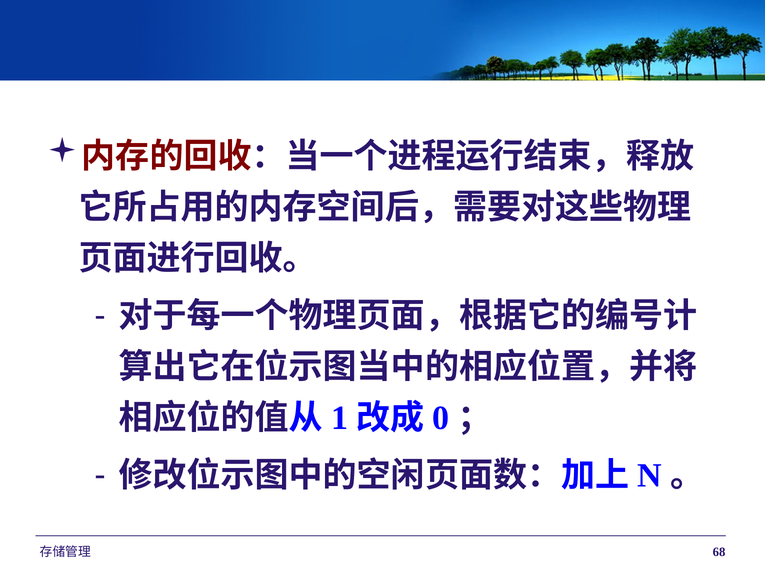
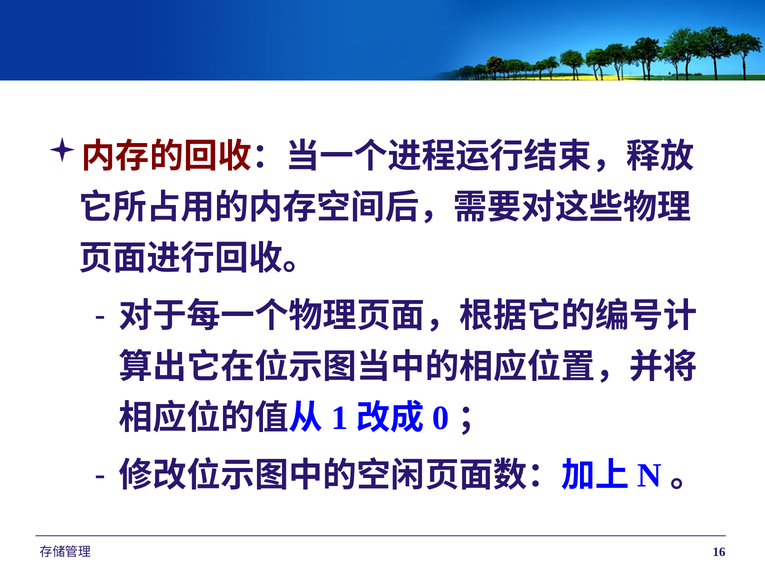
68: 68 -> 16
